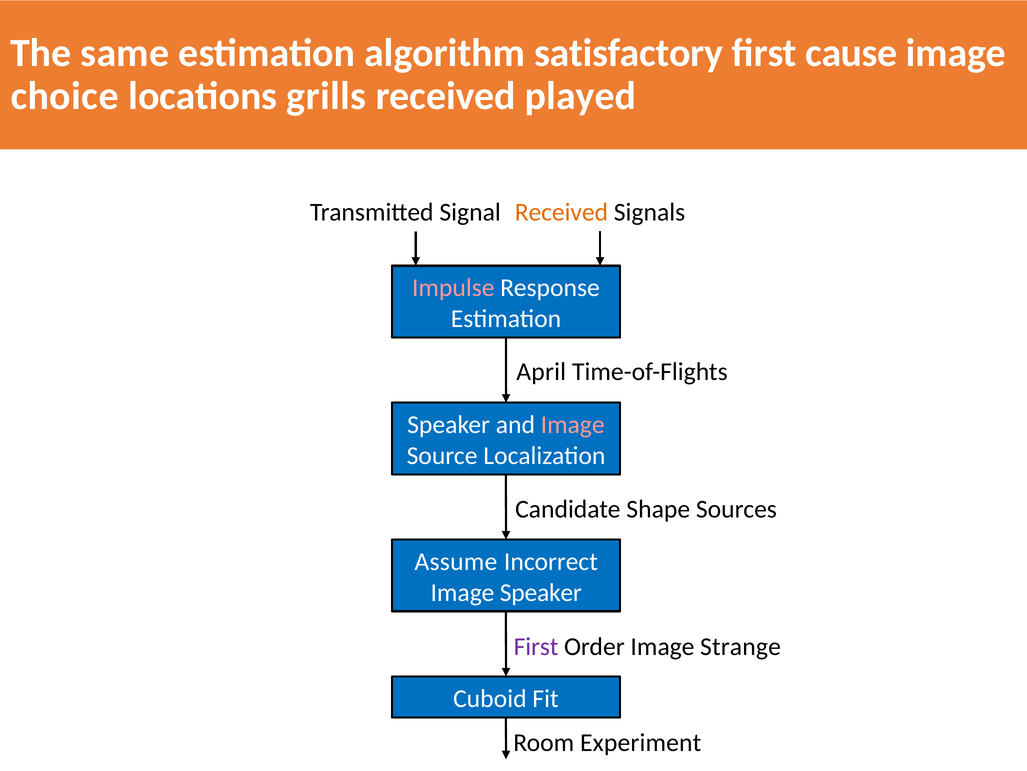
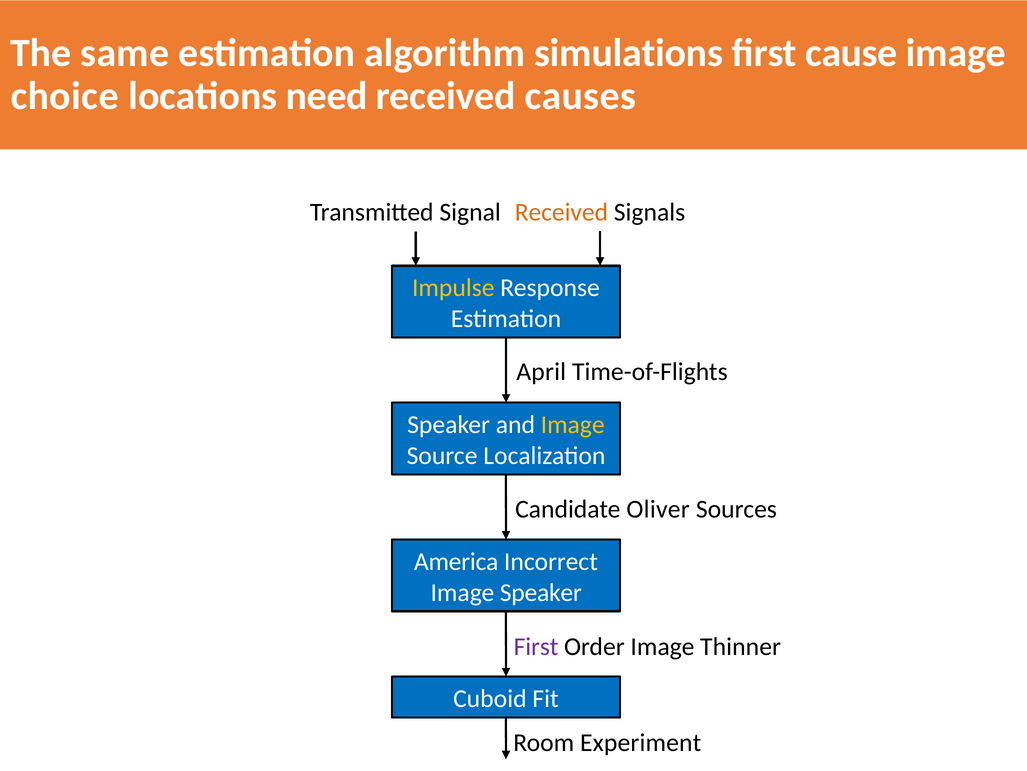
satisfactory: satisfactory -> simulations
grills: grills -> need
played: played -> causes
Impulse colour: pink -> yellow
Image at (573, 424) colour: pink -> yellow
Shape: Shape -> Oliver
Assume: Assume -> America
Strange: Strange -> Thinner
